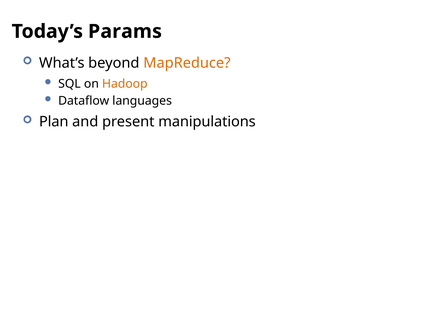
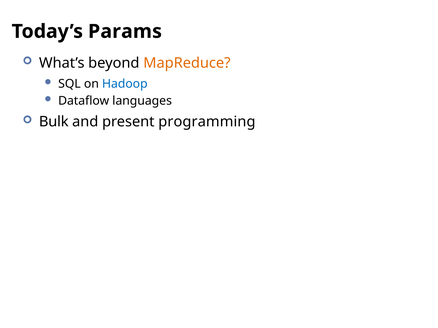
Hadoop colour: orange -> blue
Plan: Plan -> Bulk
manipulations: manipulations -> programming
